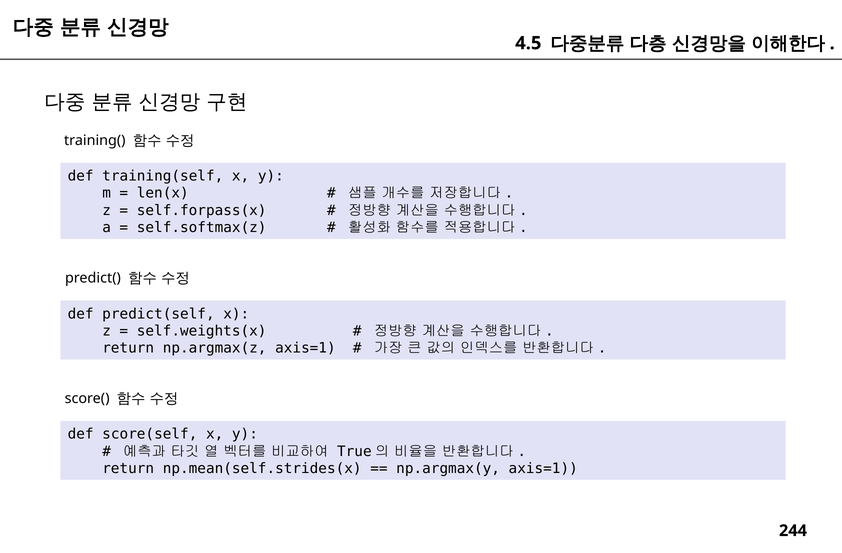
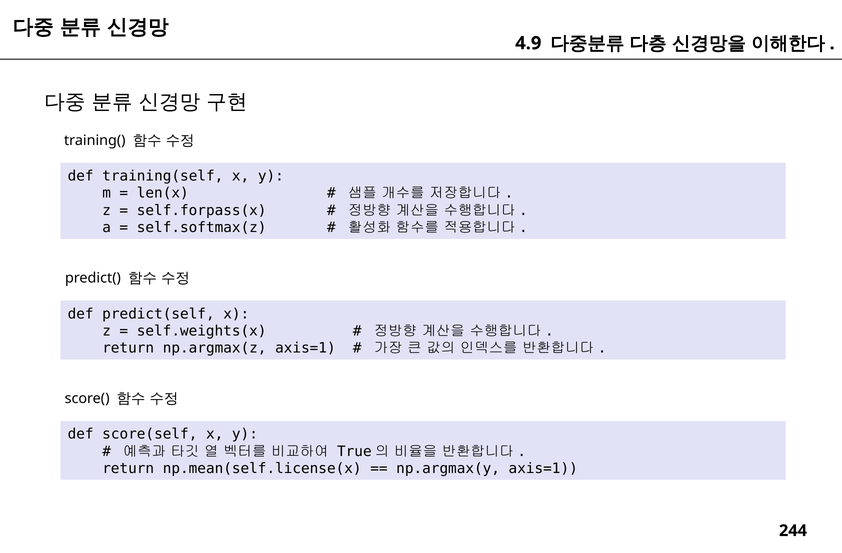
4.5: 4.5 -> 4.9
np.mean(self.strides(x: np.mean(self.strides(x -> np.mean(self.license(x
